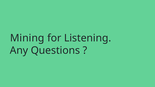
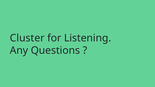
Mining: Mining -> Cluster
